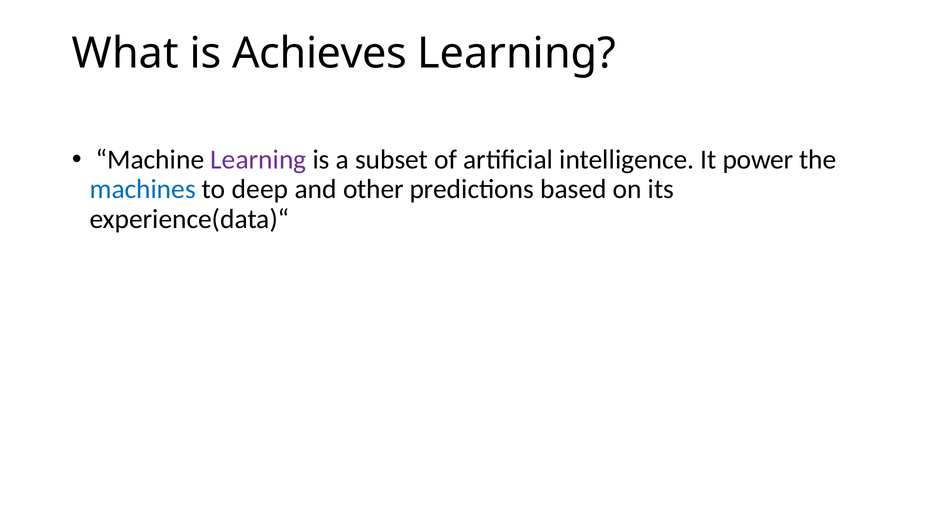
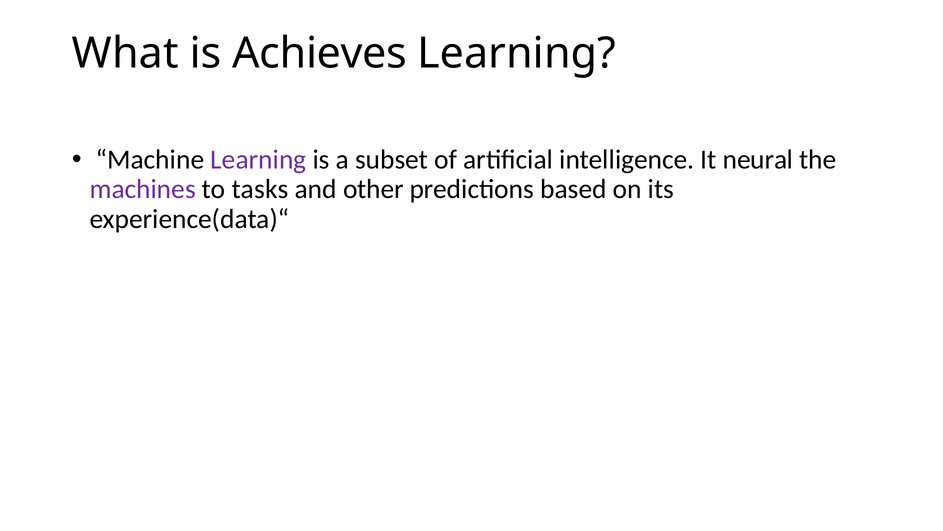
power: power -> neural
machines colour: blue -> purple
deep: deep -> tasks
